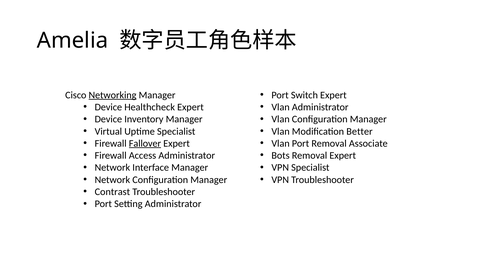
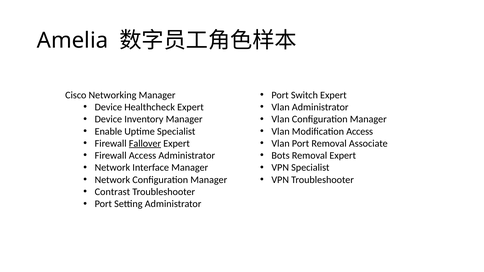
Networking underline: present -> none
Virtual: Virtual -> Enable
Modification Better: Better -> Access
